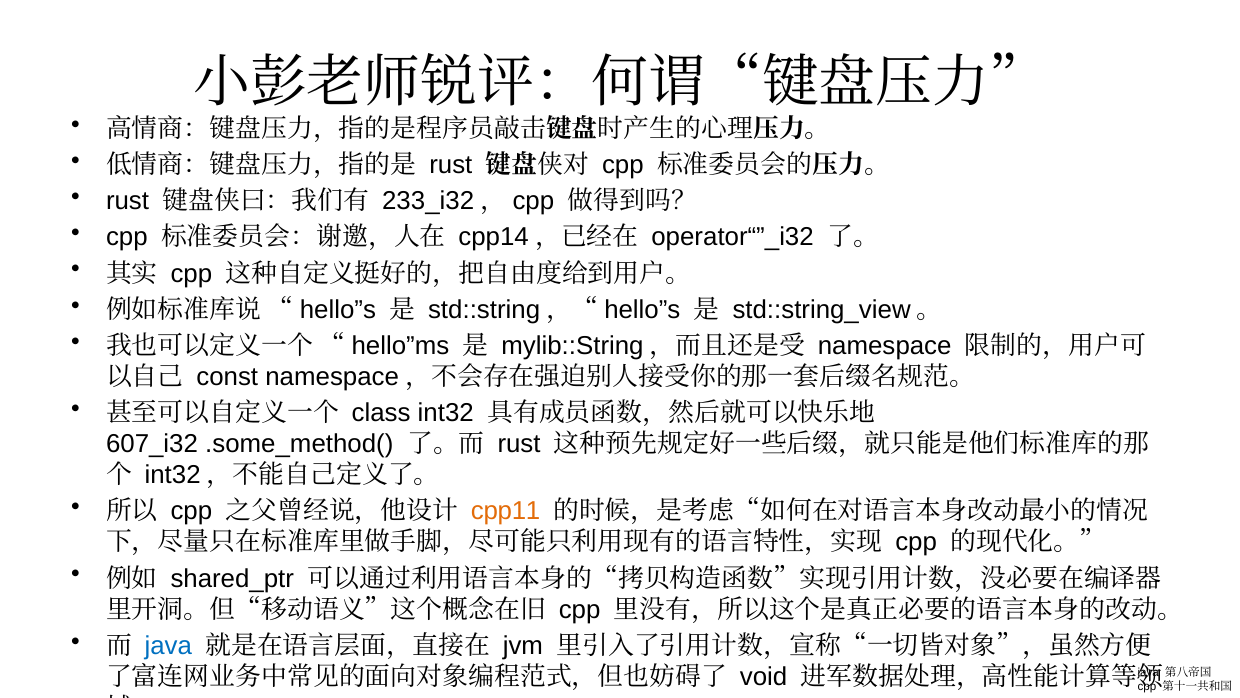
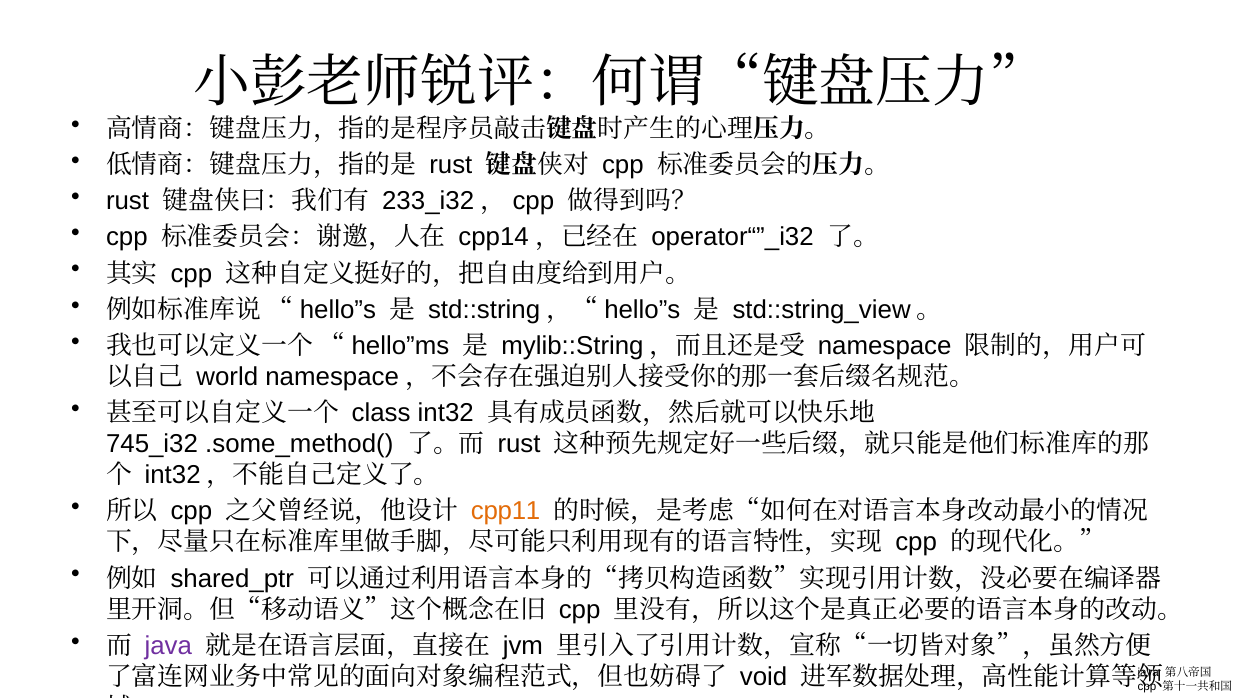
const: const -> world
607_i32: 607_i32 -> 745_i32
java at (168, 645) colour: blue -> purple
